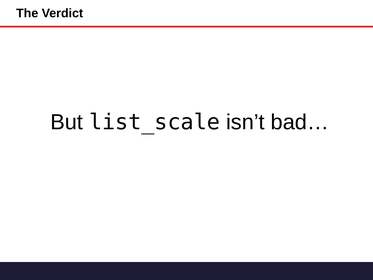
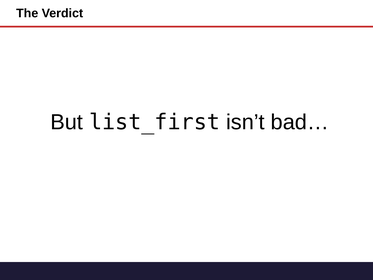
list_scale: list_scale -> list_first
